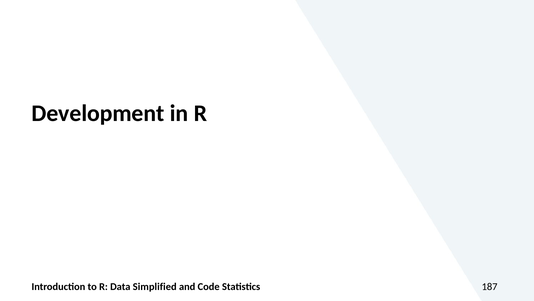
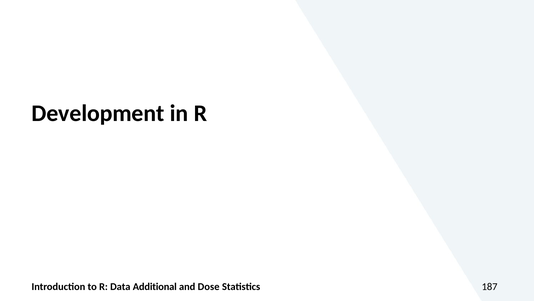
Simplified: Simplified -> Additional
Code: Code -> Dose
